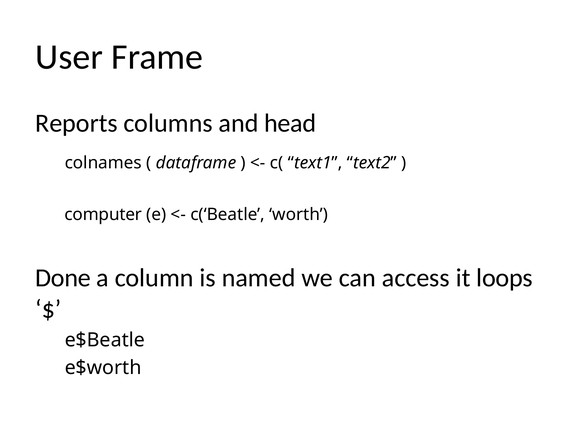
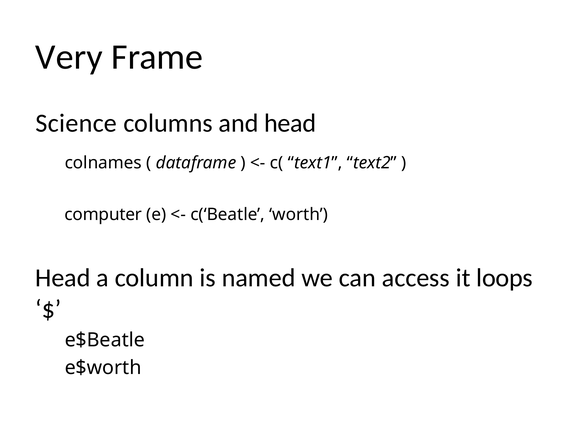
User: User -> Very
Reports: Reports -> Science
Done at (63, 278): Done -> Head
